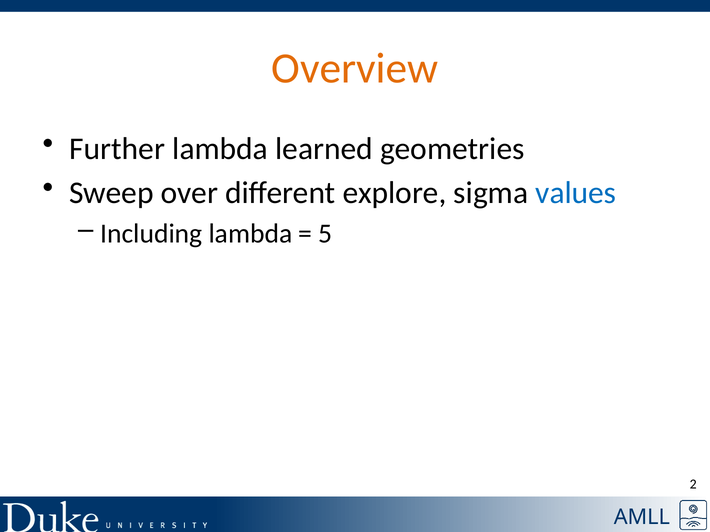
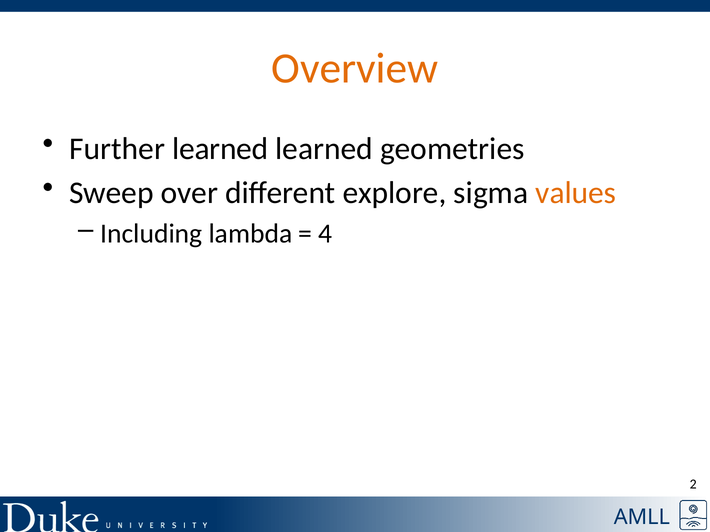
Further lambda: lambda -> learned
values colour: blue -> orange
5: 5 -> 4
